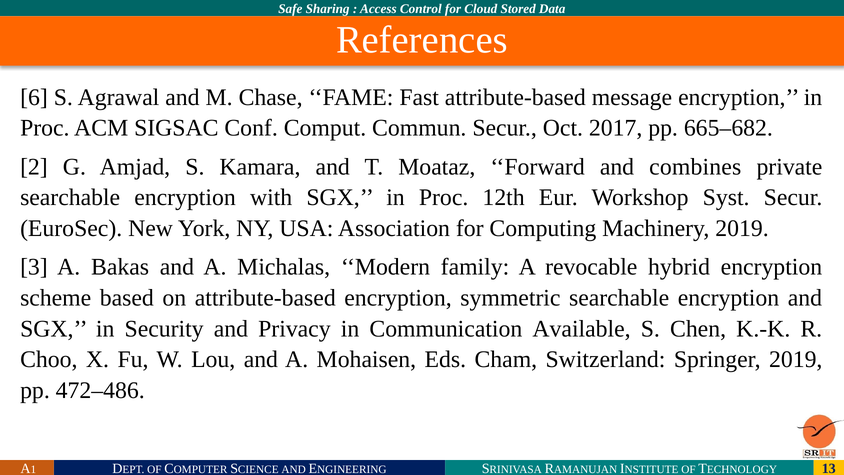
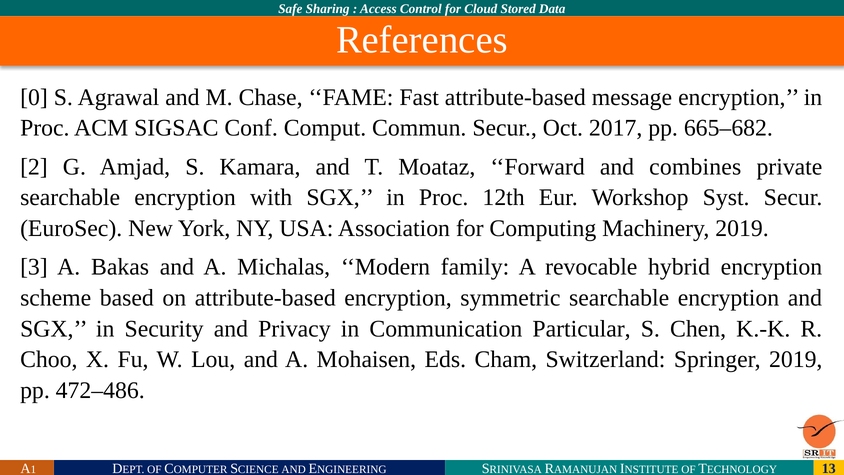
6: 6 -> 0
Available: Available -> Particular
